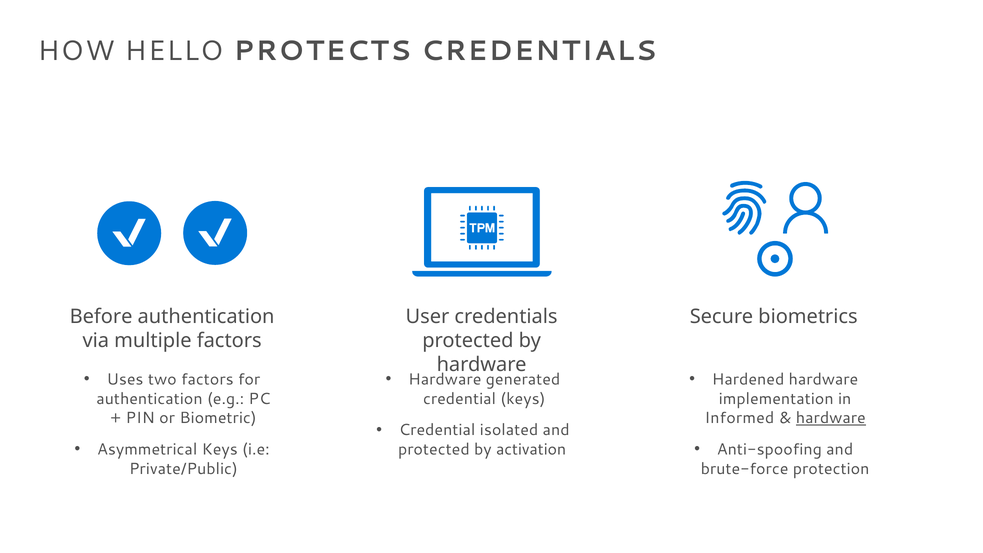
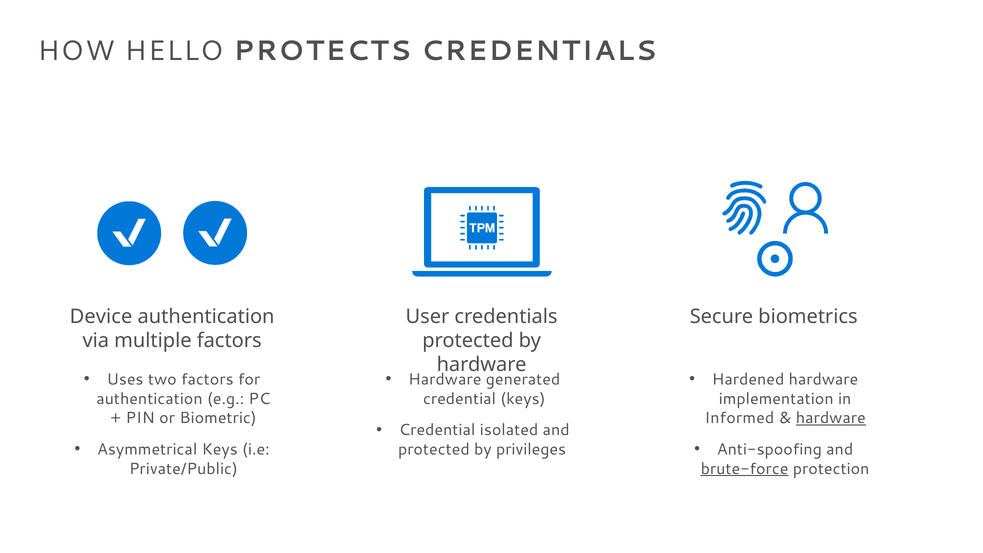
Before: Before -> Device
activation: activation -> privileges
brute-force underline: none -> present
